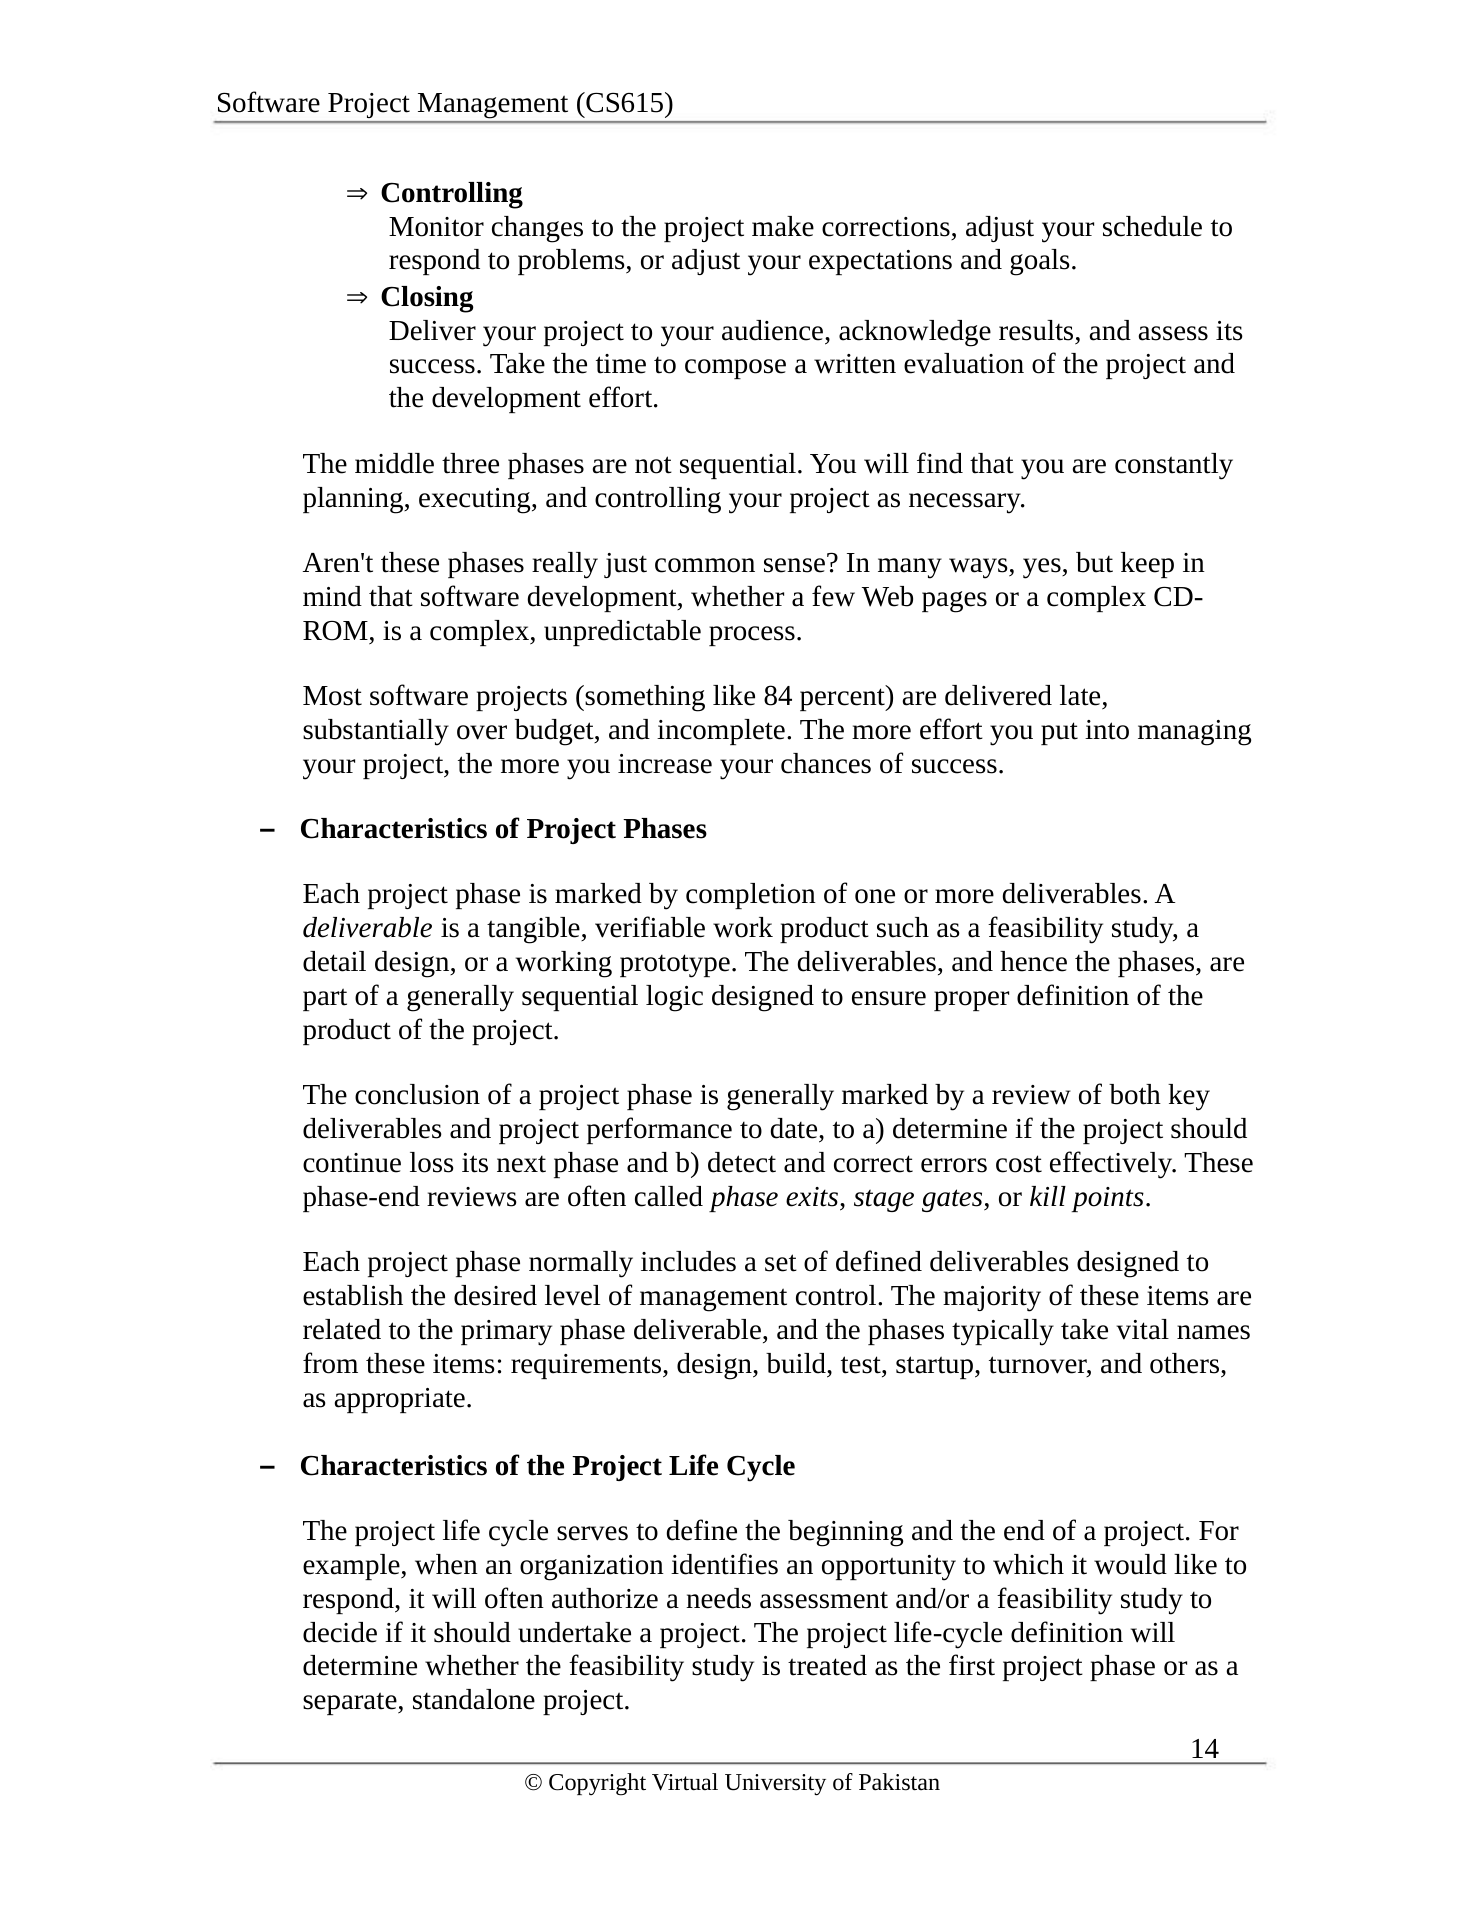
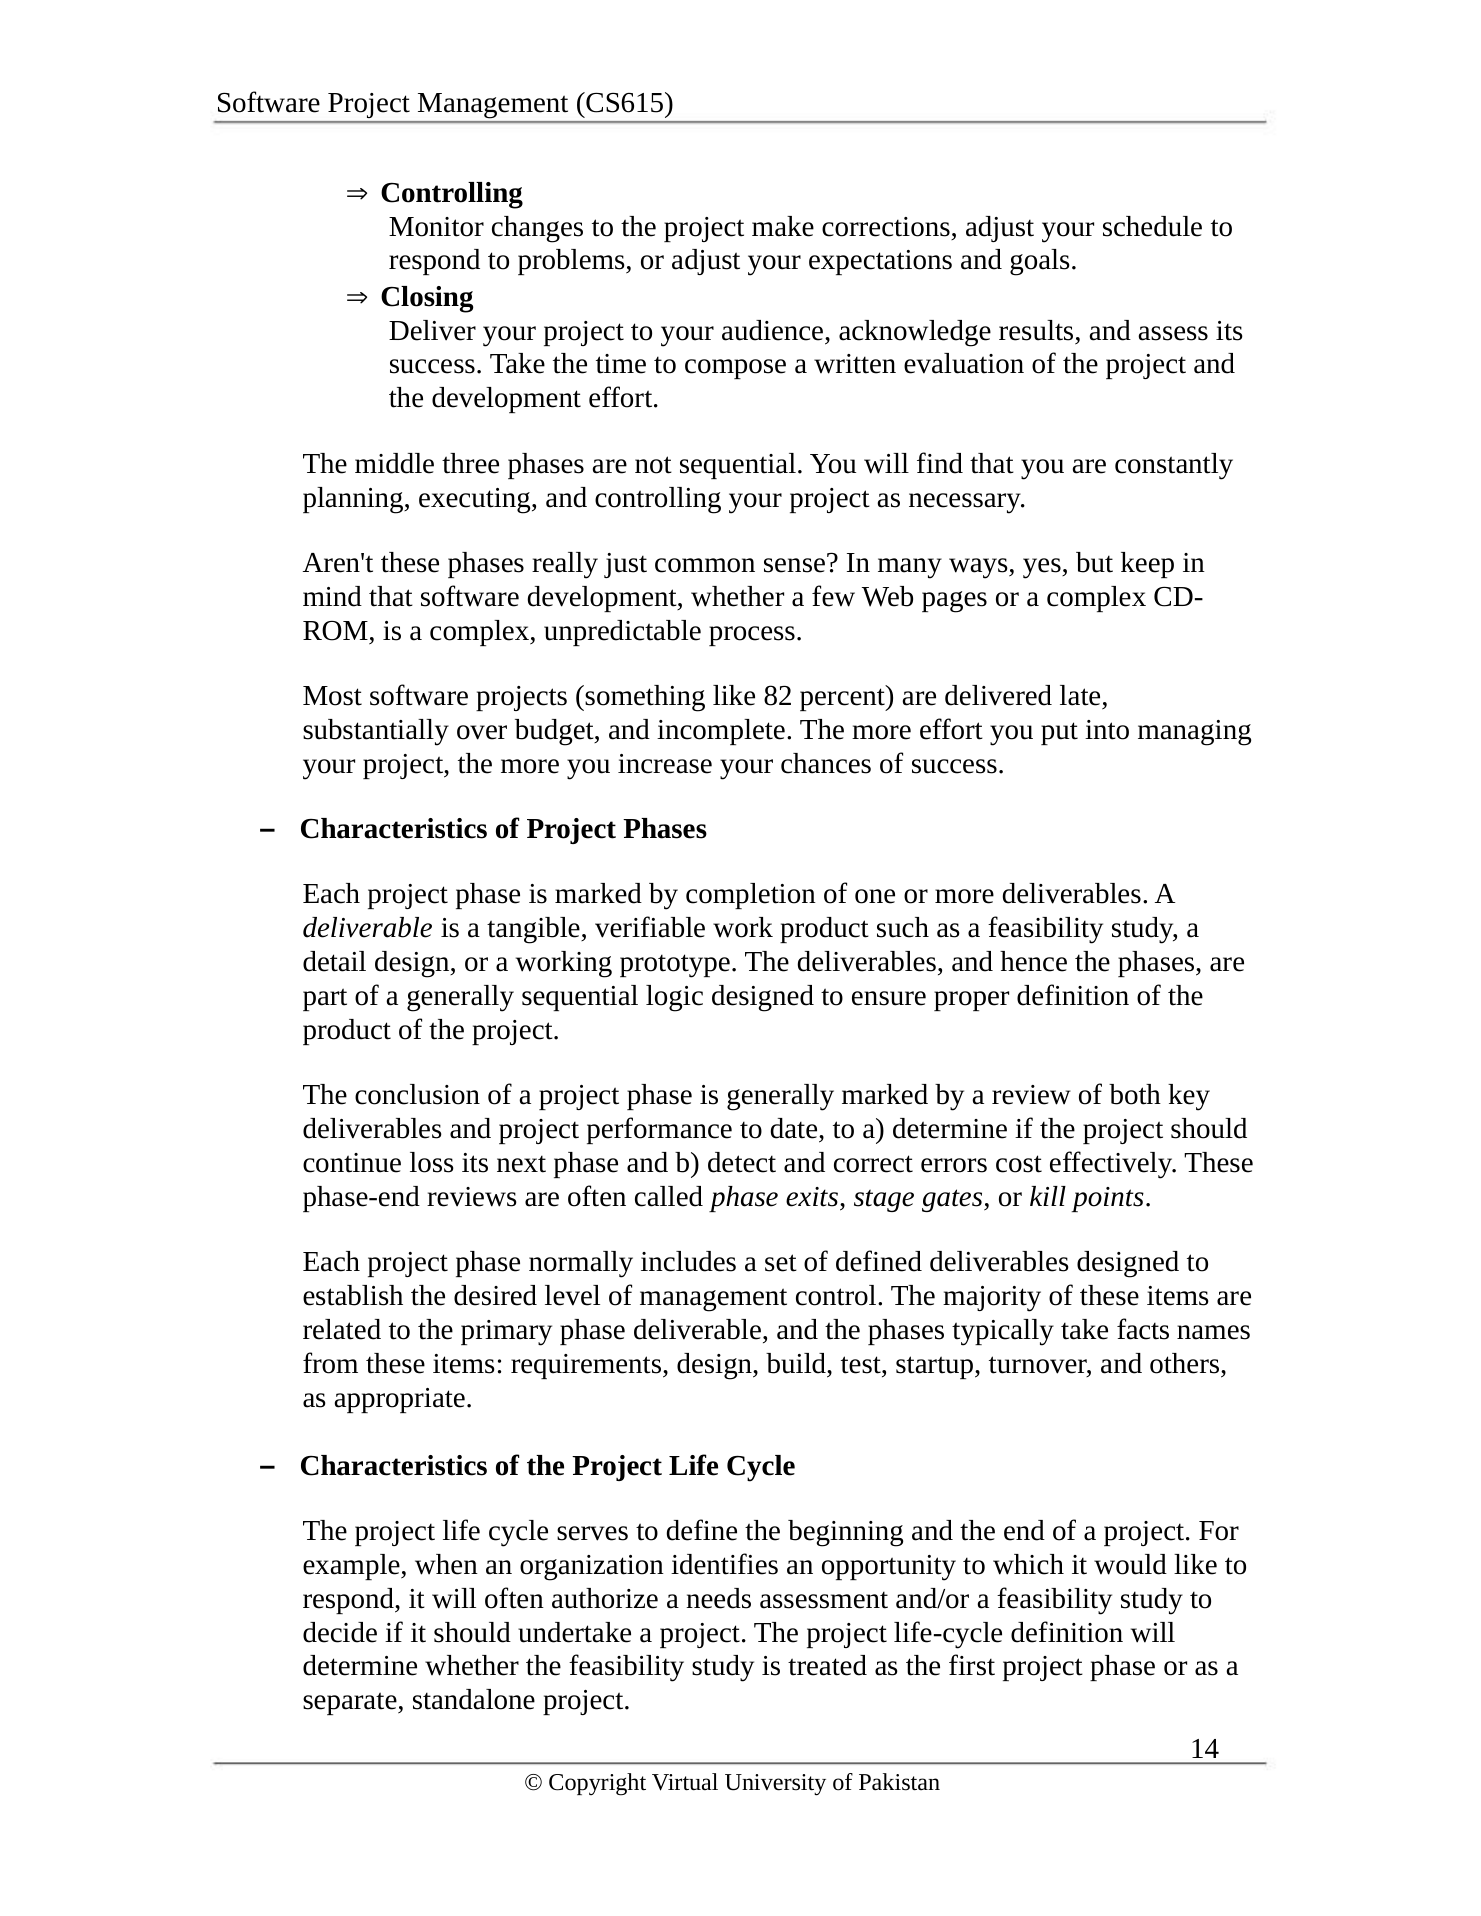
84: 84 -> 82
vital: vital -> facts
